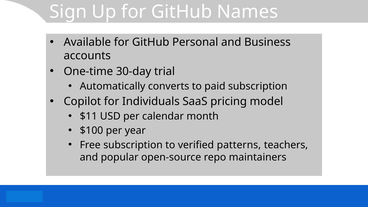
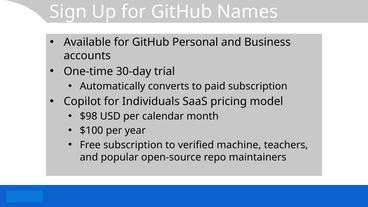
$11: $11 -> $98
patterns: patterns -> machine
